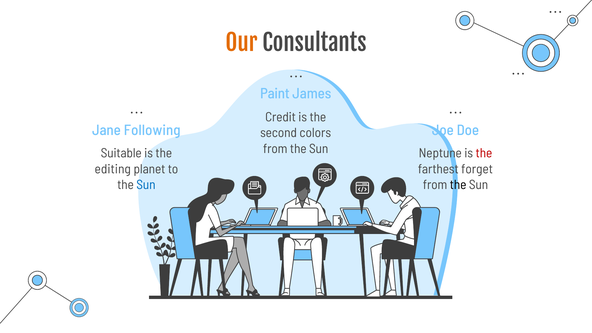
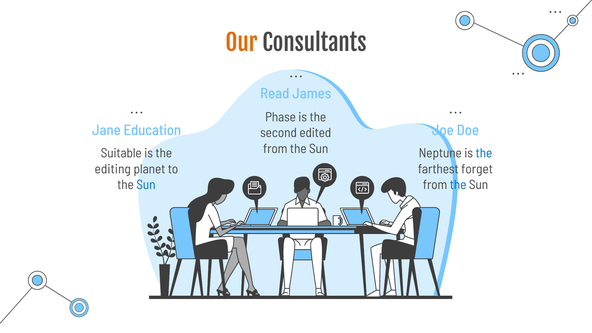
Paint: Paint -> Read
Credit: Credit -> Phase
Following: Following -> Education
colors: colors -> edited
the at (484, 153) colour: red -> blue
the at (458, 185) colour: black -> blue
